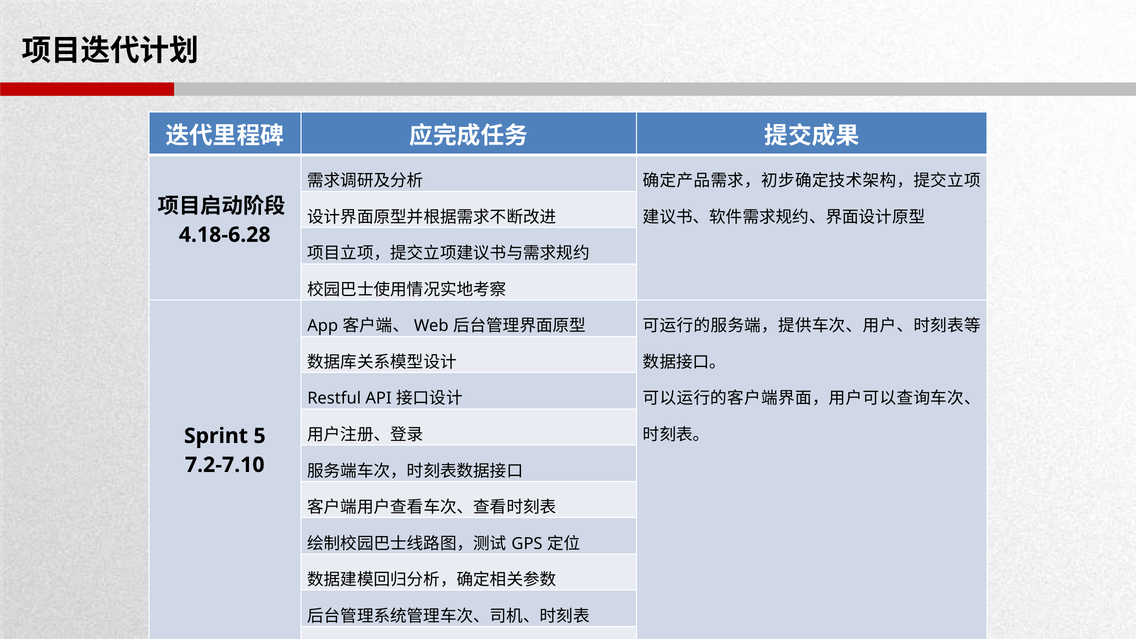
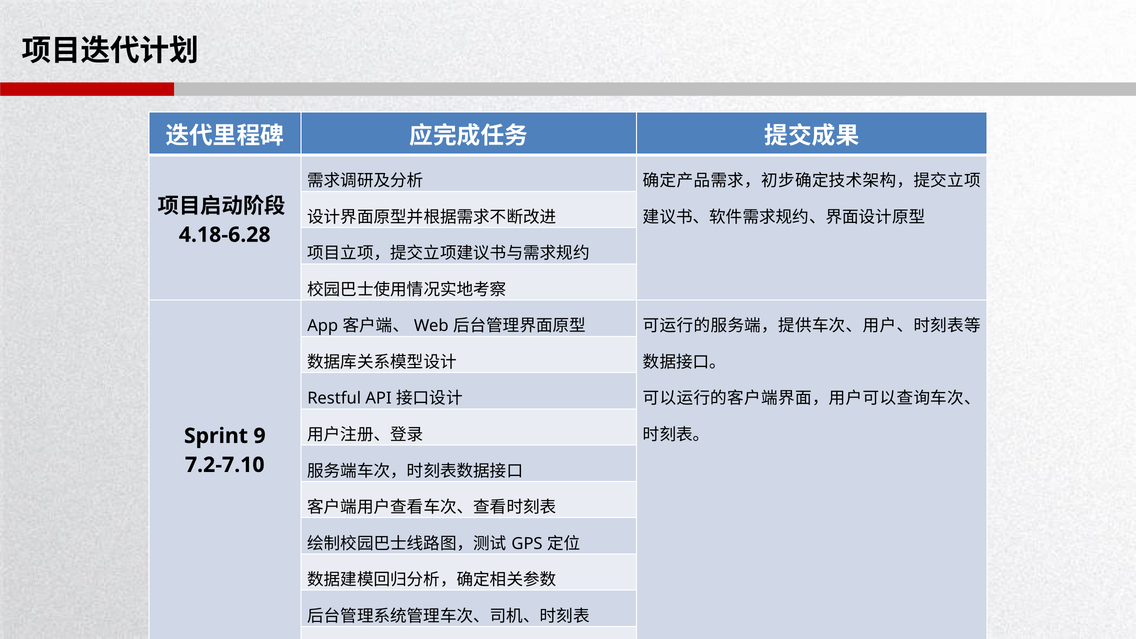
5: 5 -> 9
